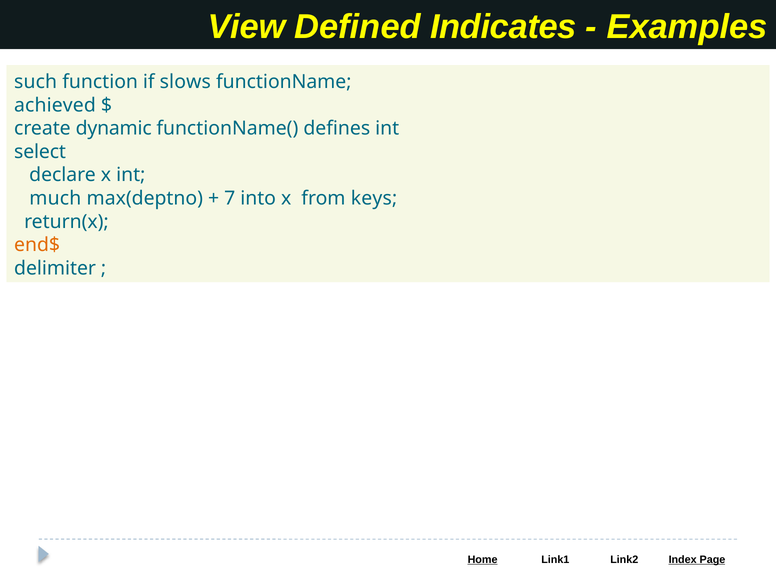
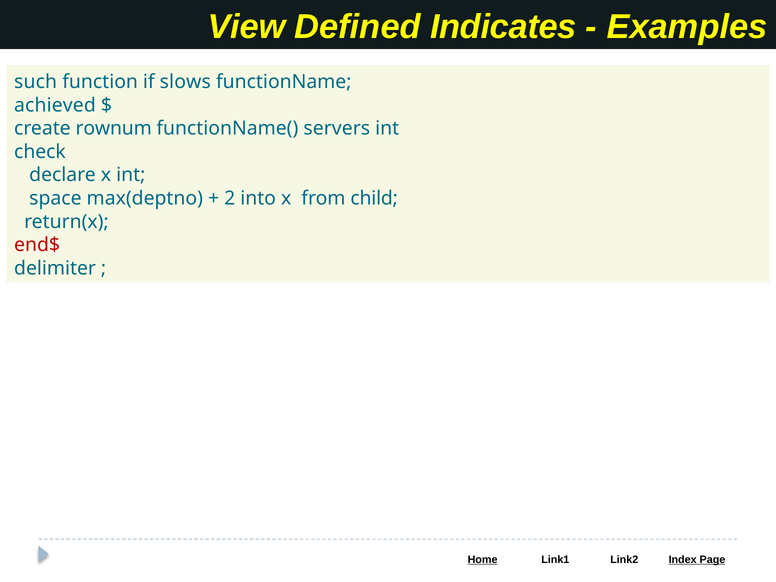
dynamic: dynamic -> rownum
defines: defines -> servers
select: select -> check
much: much -> space
7: 7 -> 2
keys: keys -> child
end$ colour: orange -> red
